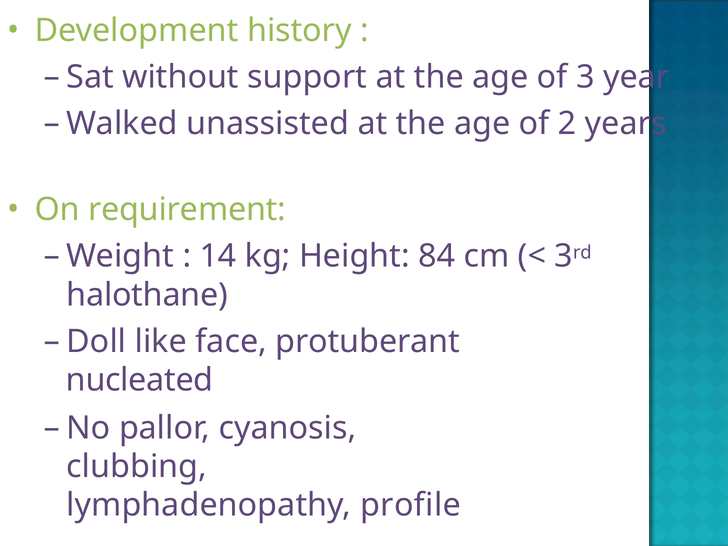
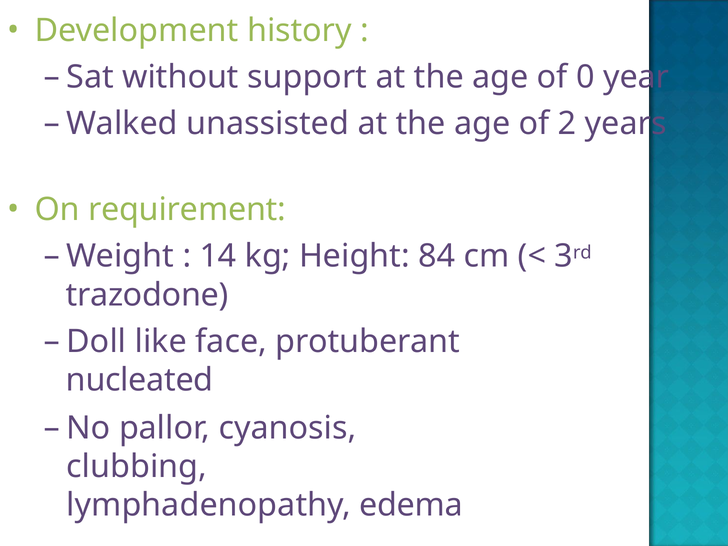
3: 3 -> 0
halothane: halothane -> trazodone
profile: profile -> edema
